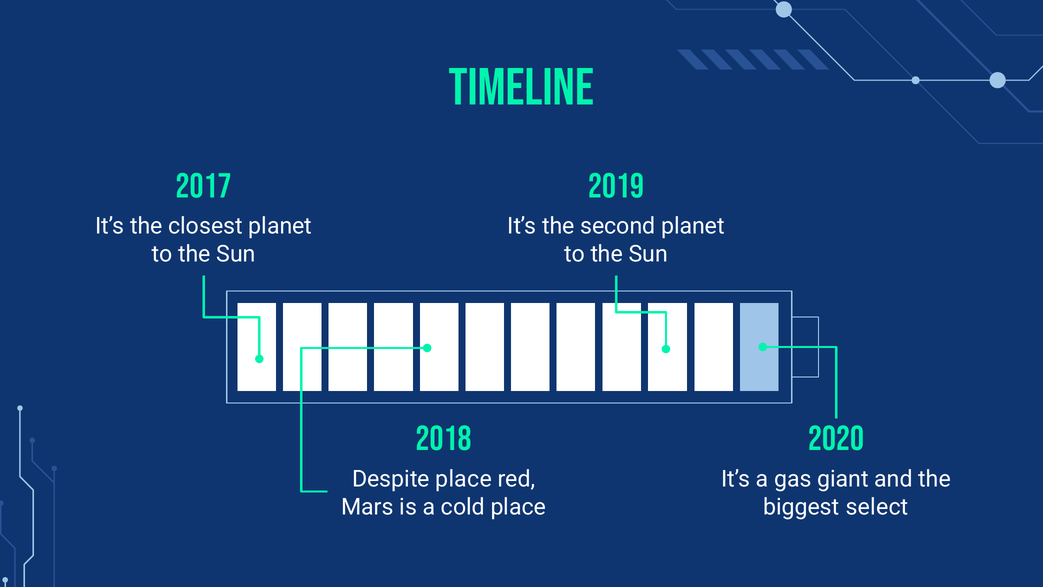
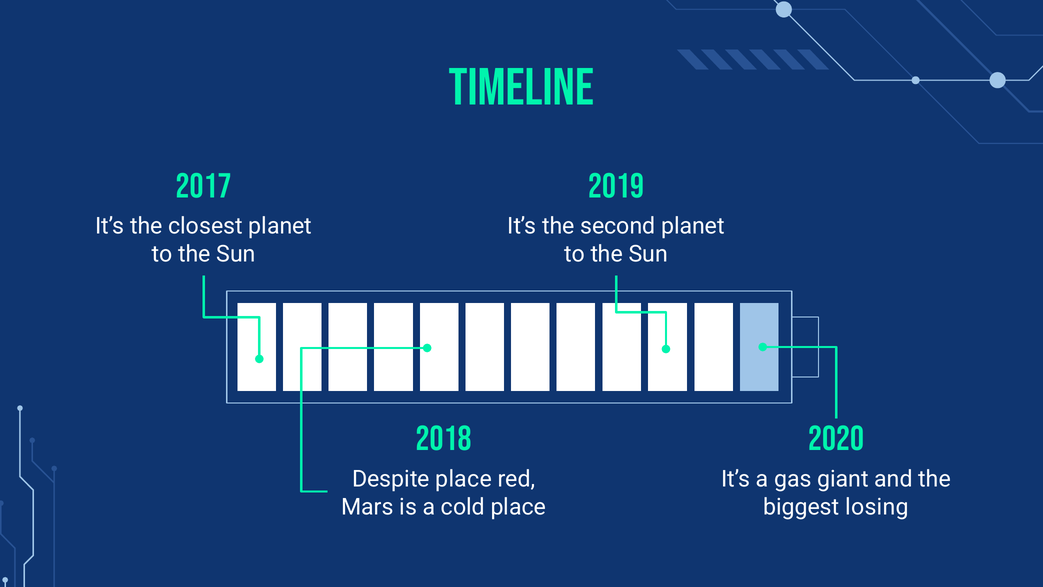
select: select -> losing
